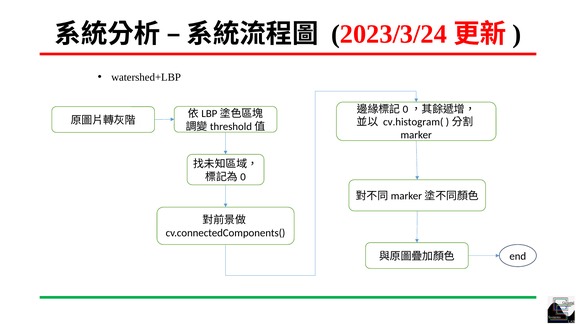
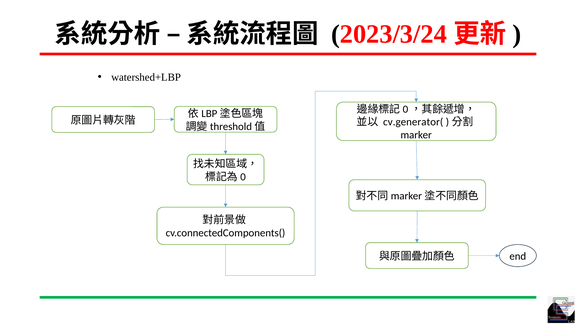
cv.histogram(: cv.histogram( -> cv.generator(
